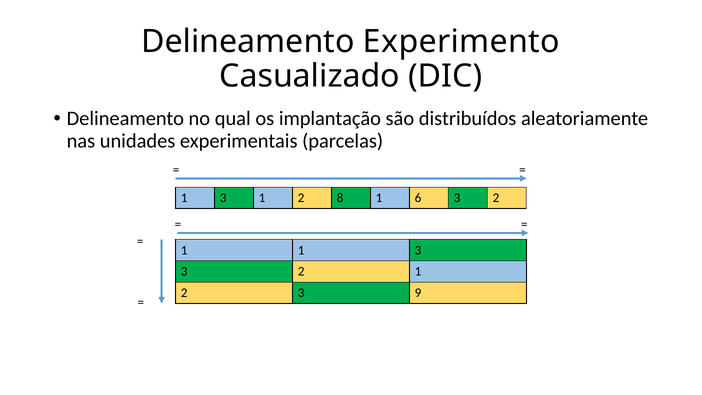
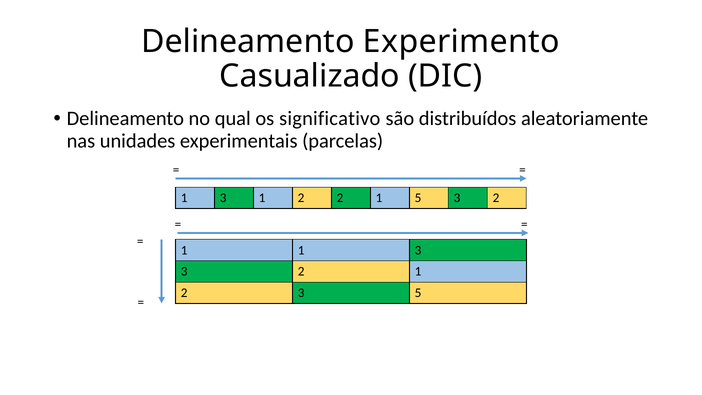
implantação: implantação -> significativo
2 8: 8 -> 2
1 6: 6 -> 5
3 9: 9 -> 5
